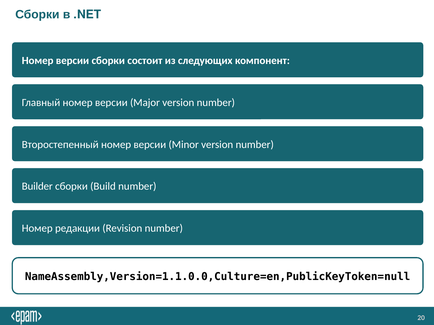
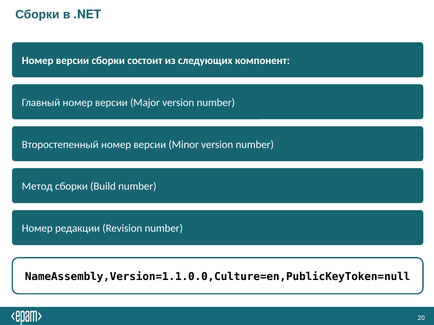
Builder: Builder -> Метод
